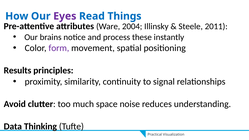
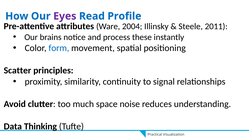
Things: Things -> Profile
form colour: purple -> blue
Results: Results -> Scatter
